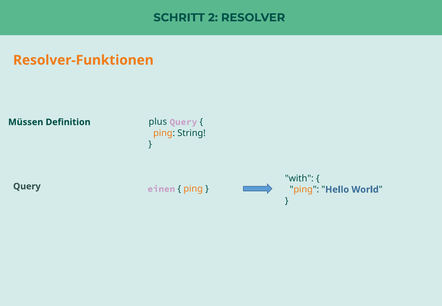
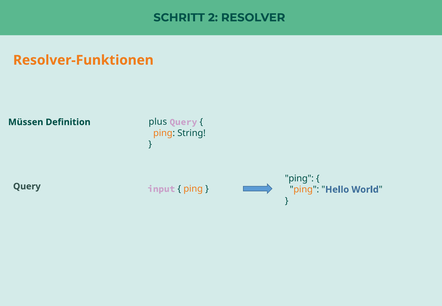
with at (299, 178): with -> ping
einen: einen -> input
